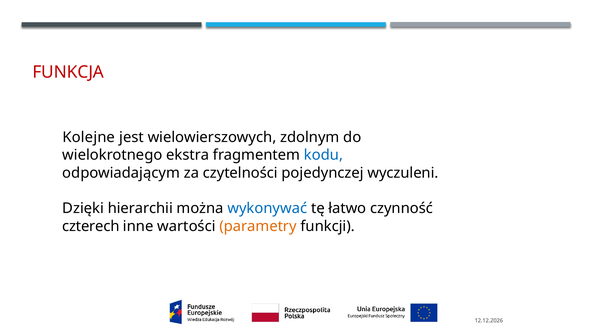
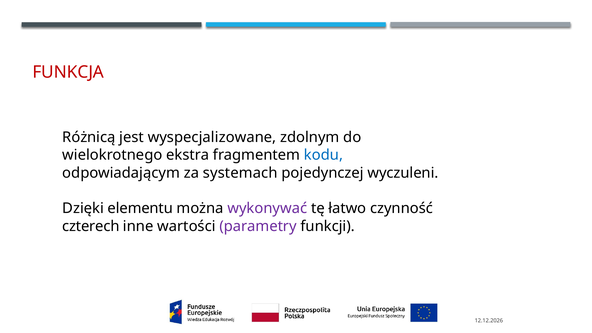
Kolejne: Kolejne -> Różnicą
wielowierszowych: wielowierszowych -> wyspecjalizowane
czytelności: czytelności -> systemach
hierarchii: hierarchii -> elementu
wykonywać colour: blue -> purple
parametry colour: orange -> purple
